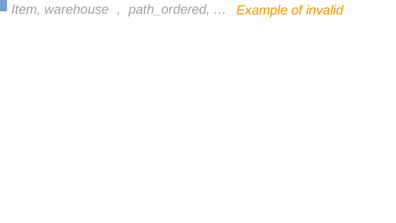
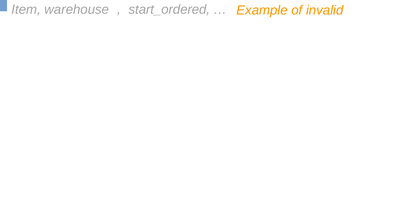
path_ordered: path_ordered -> start_ordered
